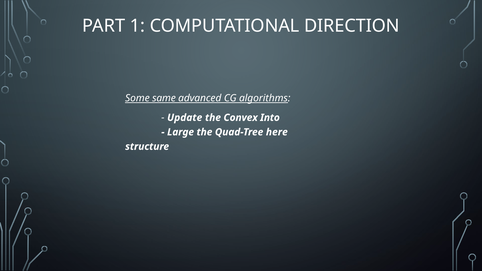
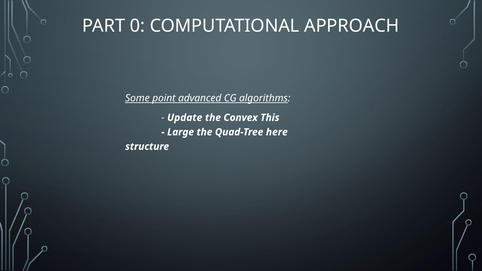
1: 1 -> 0
DIRECTION: DIRECTION -> APPROACH
same: same -> point
Into: Into -> This
